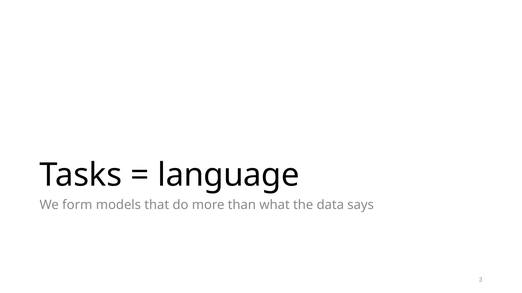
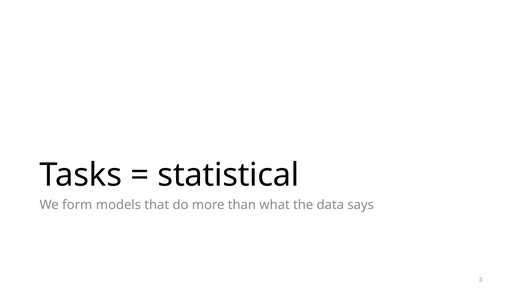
language: language -> statistical
